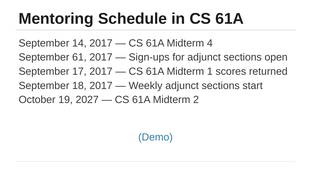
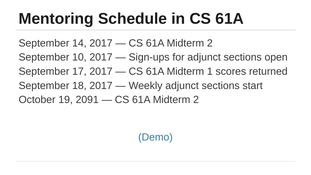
4 at (210, 43): 4 -> 2
61: 61 -> 10
2027: 2027 -> 2091
